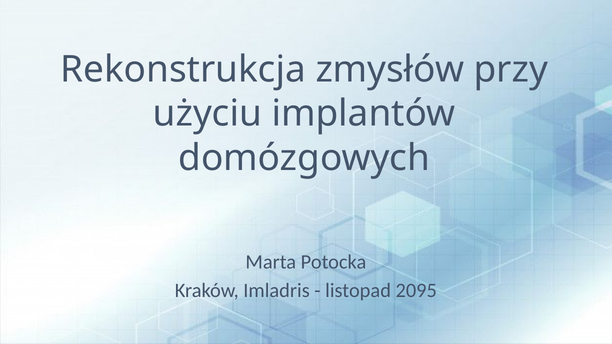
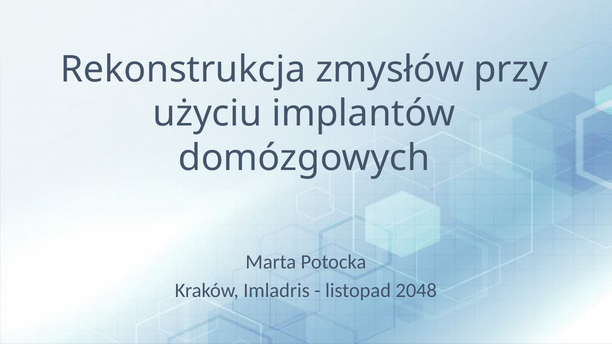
2095: 2095 -> 2048
